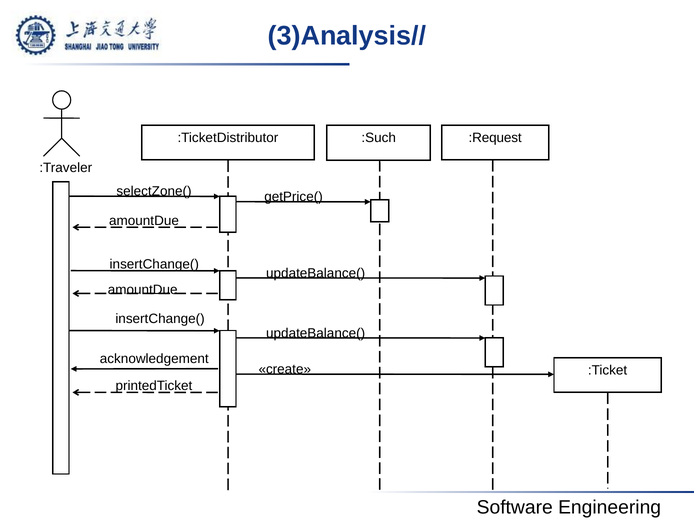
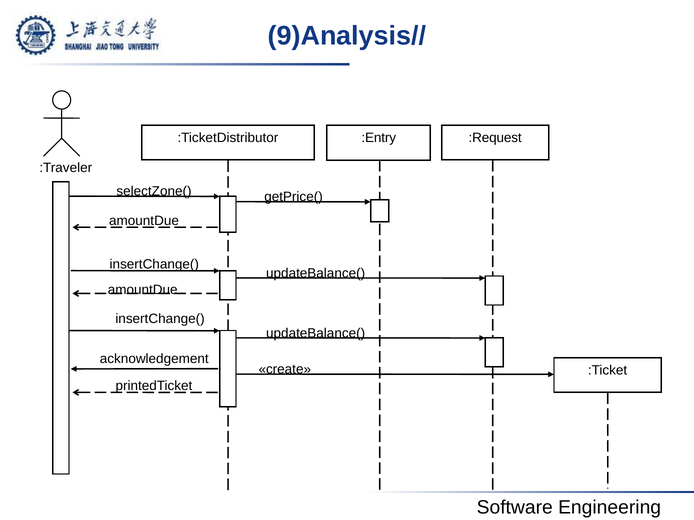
3)Analysis//: 3)Analysis// -> 9)Analysis//
:Such: :Such -> :Entry
